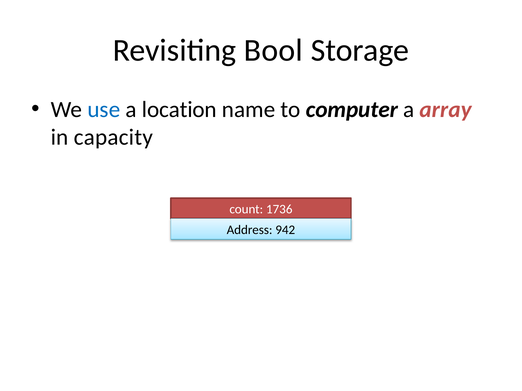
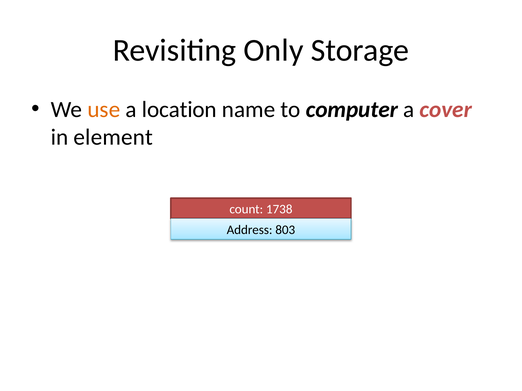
Bool: Bool -> Only
use colour: blue -> orange
array: array -> cover
capacity: capacity -> element
1736: 1736 -> 1738
942: 942 -> 803
